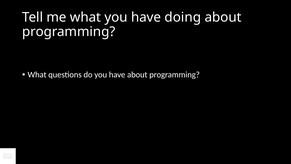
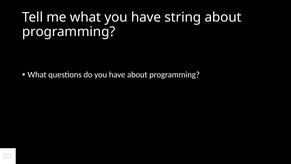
doing: doing -> string
